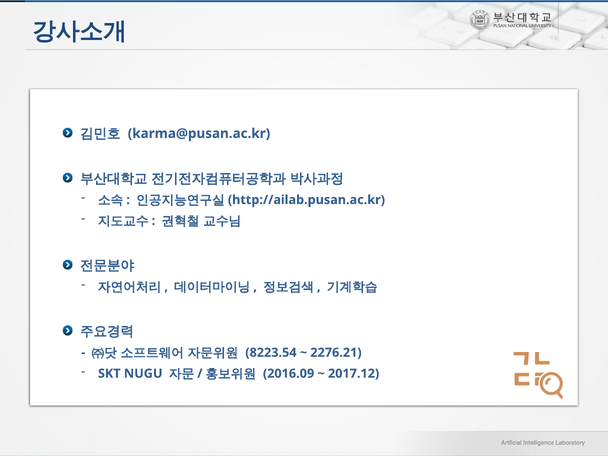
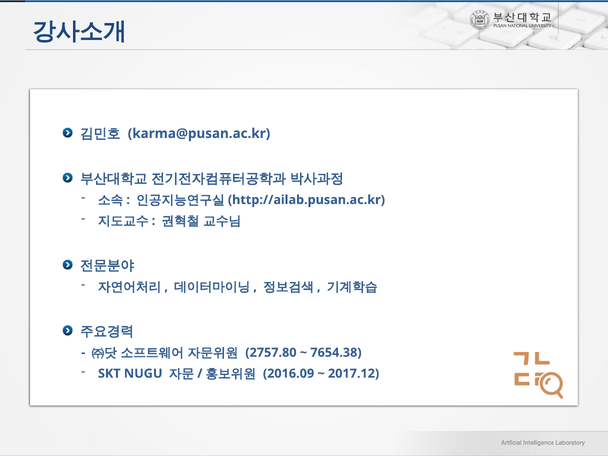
8223.54: 8223.54 -> 2757.80
2276.21: 2276.21 -> 7654.38
